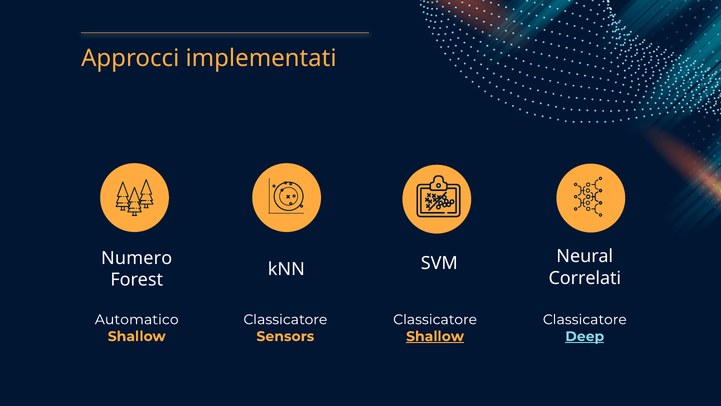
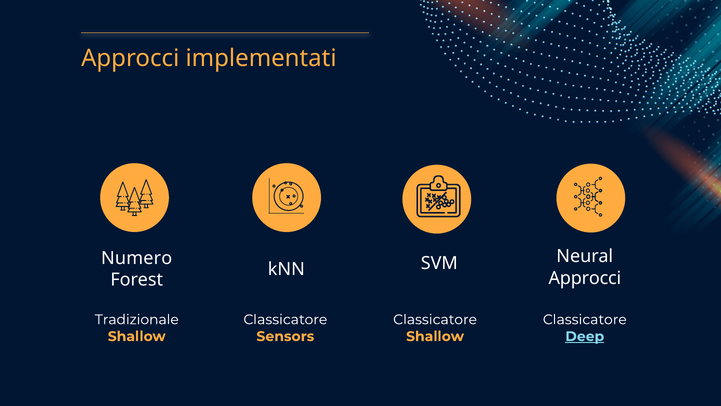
Correlati at (585, 278): Correlati -> Approcci
Automatico: Automatico -> Tradizionale
Shallow at (435, 336) underline: present -> none
